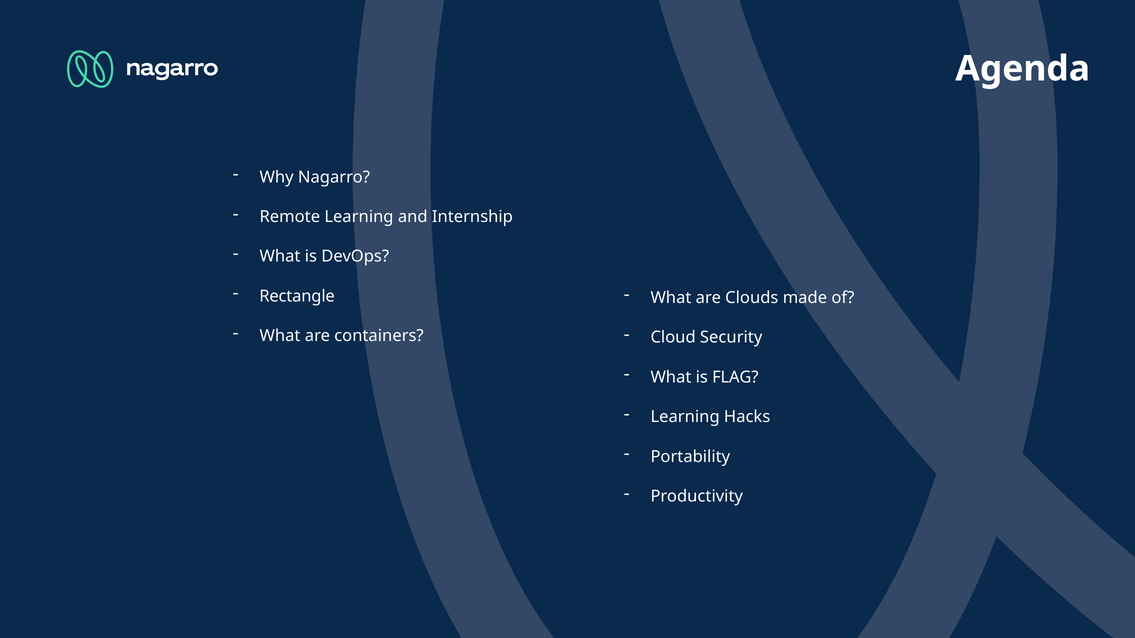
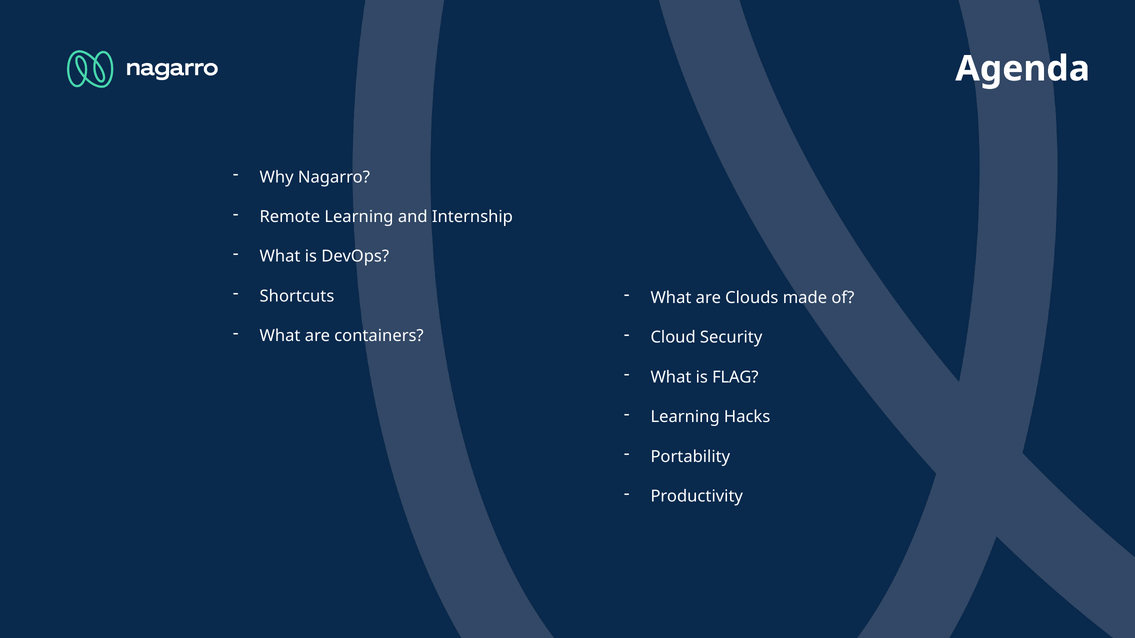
Rectangle: Rectangle -> Shortcuts
